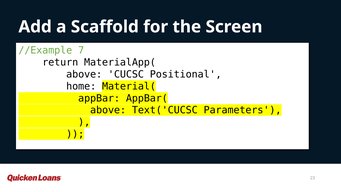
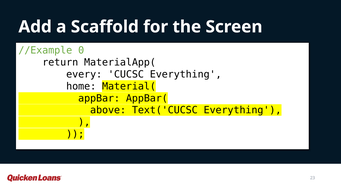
7: 7 -> 0
above at (84, 74): above -> every
CUCSC Positional: Positional -> Everything
Text('CUCSC Parameters: Parameters -> Everything
